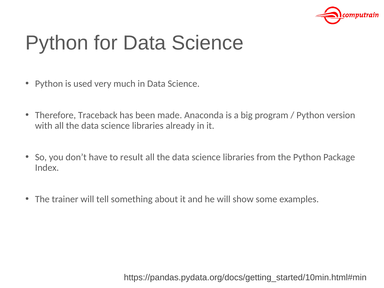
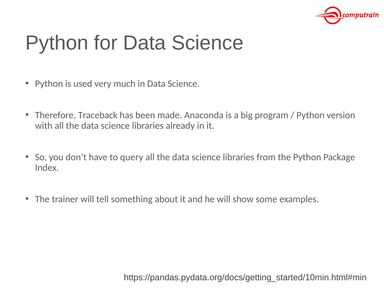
result: result -> query
